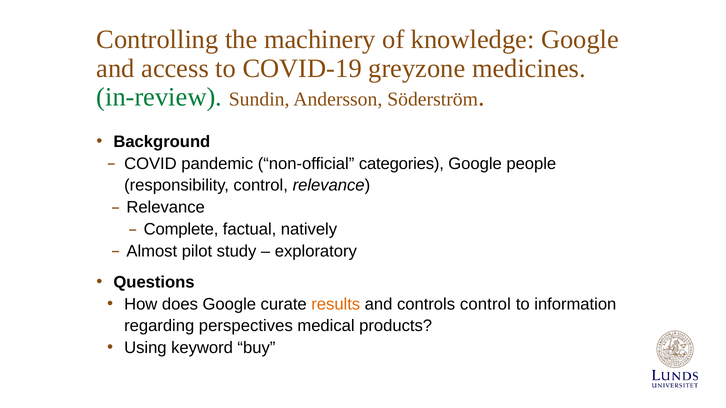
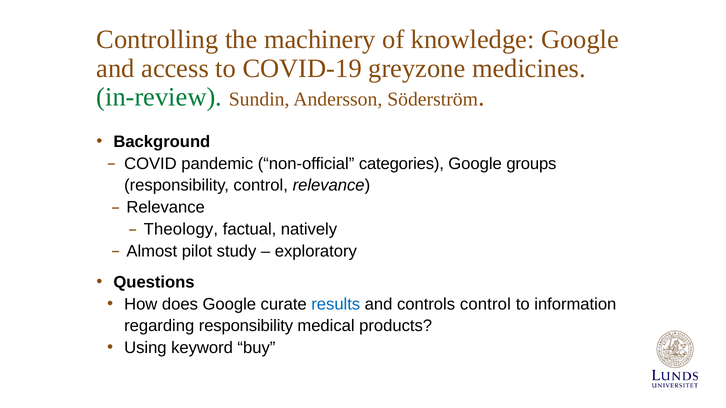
people: people -> groups
Complete: Complete -> Theology
results colour: orange -> blue
regarding perspectives: perspectives -> responsibility
